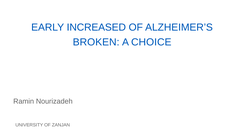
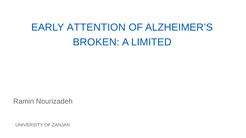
INCREASED: INCREASED -> ATTENTION
CHOICE: CHOICE -> LIMITED
